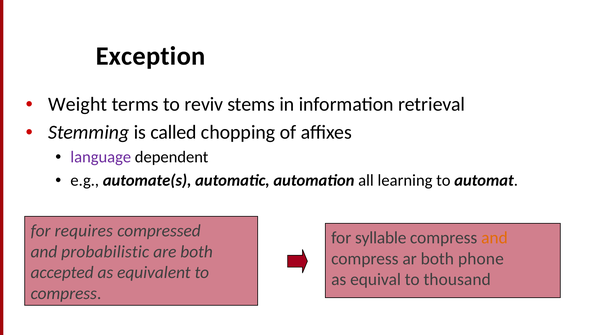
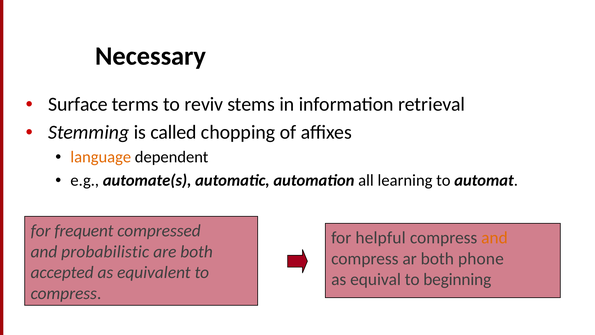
Exception: Exception -> Necessary
Weight: Weight -> Surface
language colour: purple -> orange
requires: requires -> frequent
syllable: syllable -> helpful
thousand: thousand -> beginning
